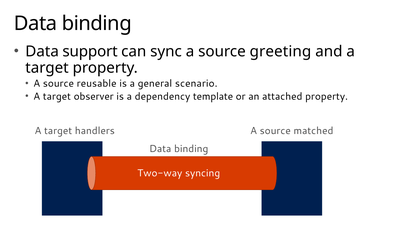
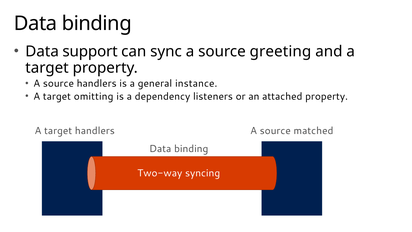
source reusable: reusable -> handlers
scenario: scenario -> instance
observer: observer -> omitting
template: template -> listeners
